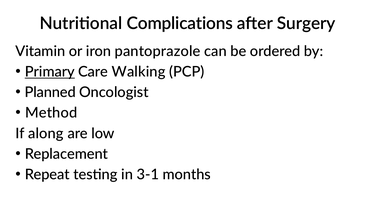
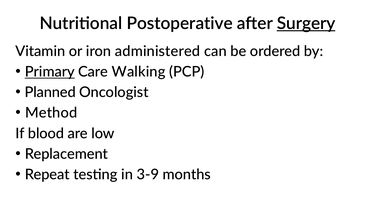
Complications: Complications -> Postoperative
Surgery underline: none -> present
pantoprazole: pantoprazole -> administered
along: along -> blood
3-1: 3-1 -> 3-9
